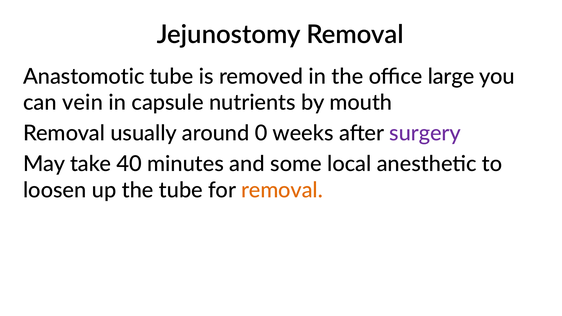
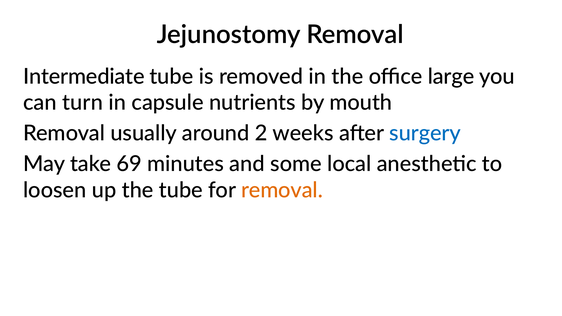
Anastomotic: Anastomotic -> Intermediate
vein: vein -> turn
0: 0 -> 2
surgery colour: purple -> blue
40: 40 -> 69
